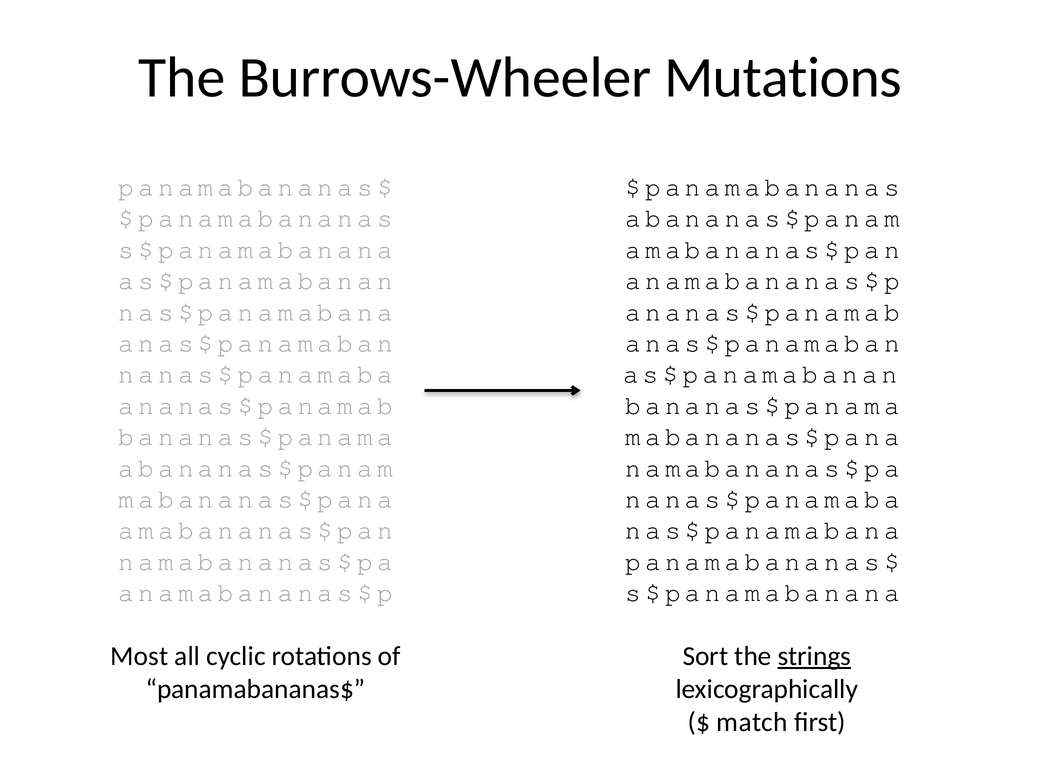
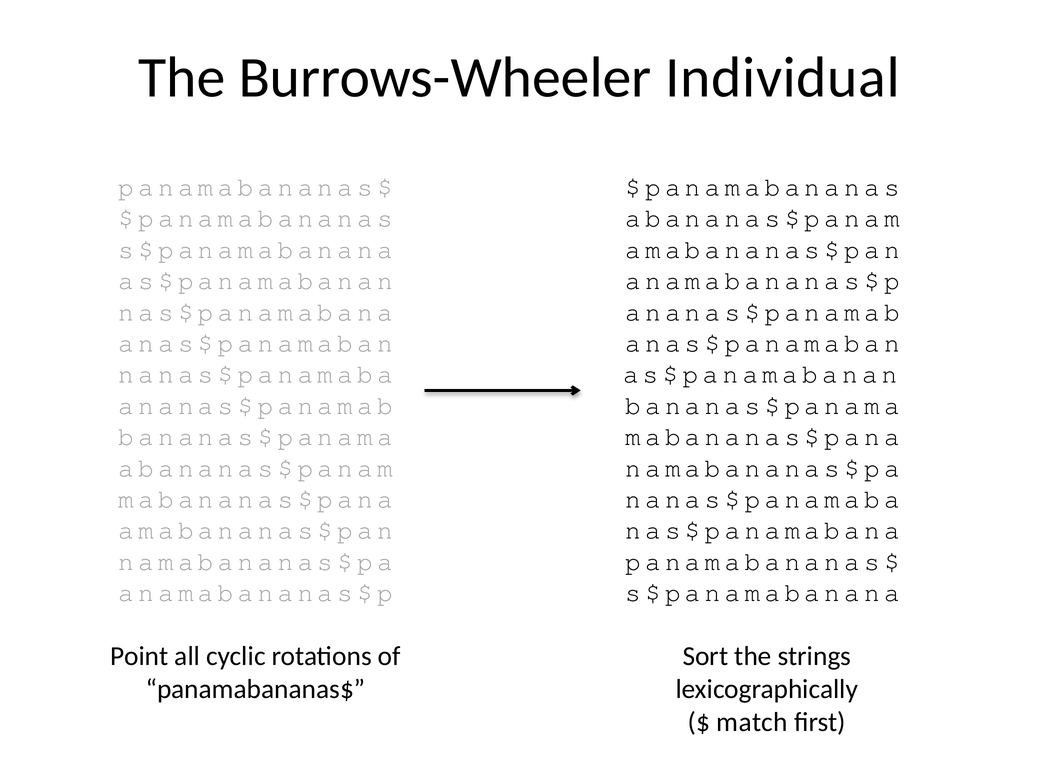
Mutations: Mutations -> Individual
Most: Most -> Point
strings underline: present -> none
